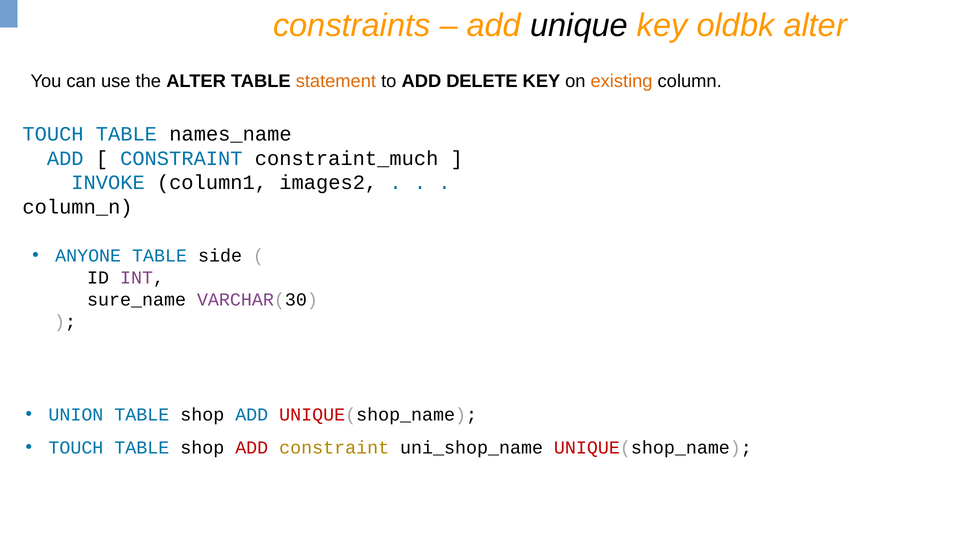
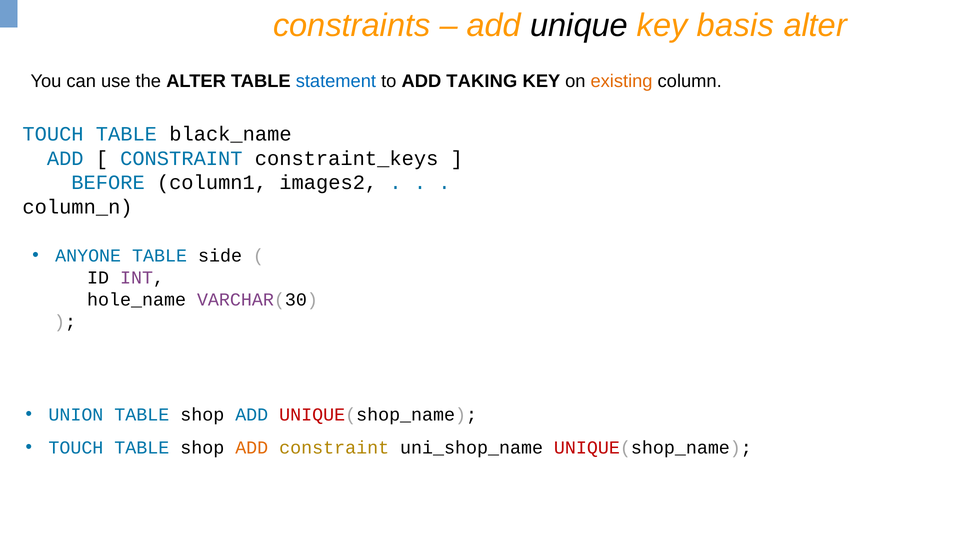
oldbk: oldbk -> basis
statement colour: orange -> blue
DELETE: DELETE -> TAKING
names_name: names_name -> black_name
constraint_much: constraint_much -> constraint_keys
INVOKE: INVOKE -> BEFORE
sure_name: sure_name -> hole_name
ADD at (252, 448) colour: red -> orange
